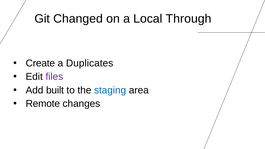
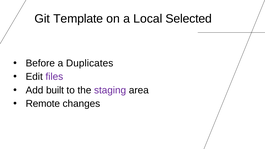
Changed: Changed -> Template
Through: Through -> Selected
Create: Create -> Before
staging colour: blue -> purple
